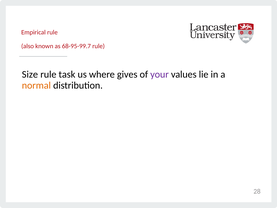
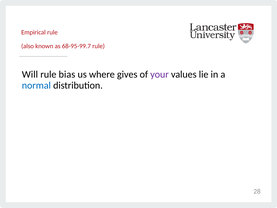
Size: Size -> Will
task: task -> bias
normal colour: orange -> blue
